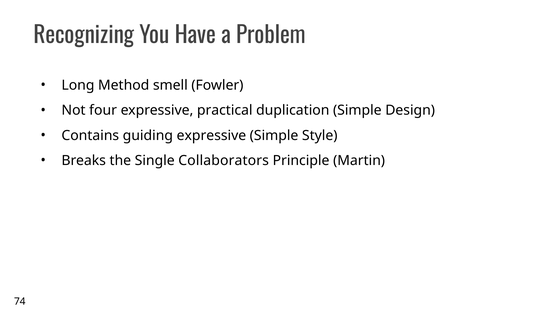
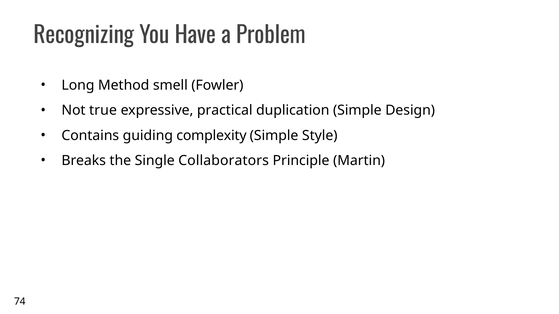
four: four -> true
guiding expressive: expressive -> complexity
